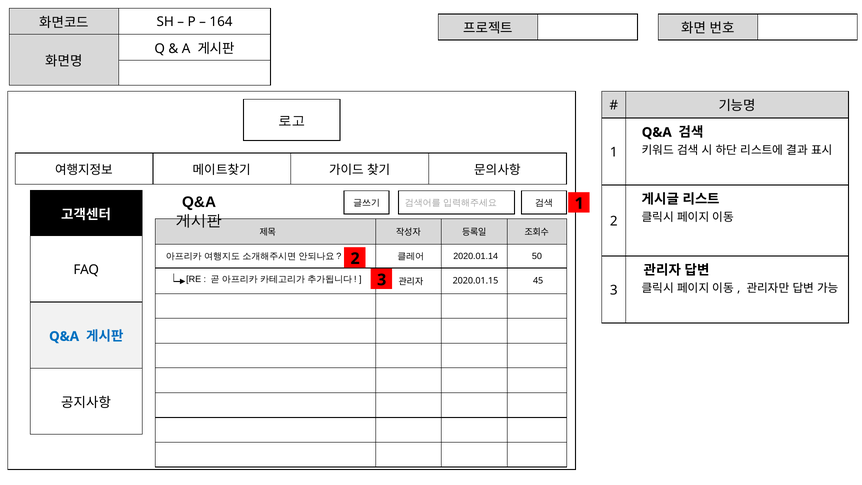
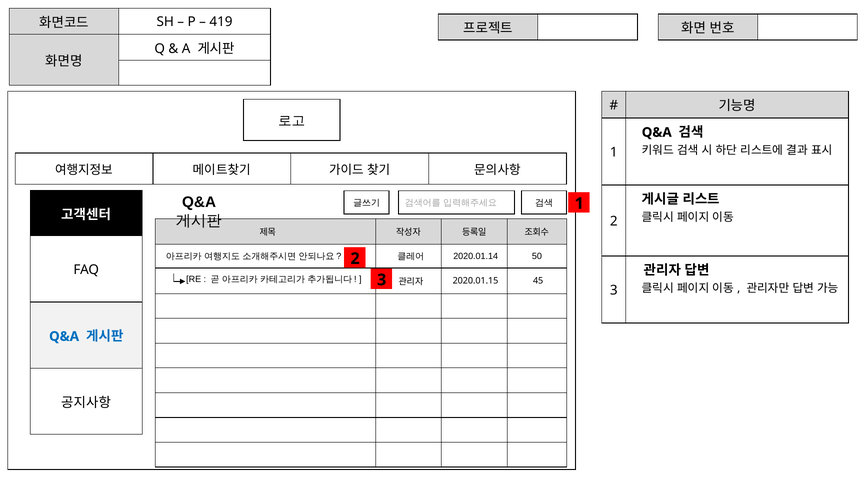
164: 164 -> 419
